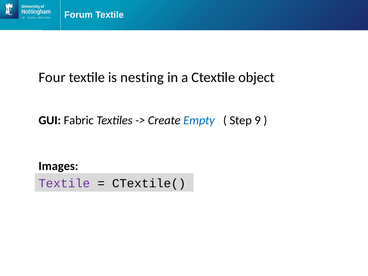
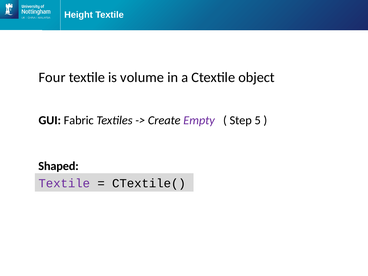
Forum: Forum -> Height
nesting: nesting -> volume
Empty colour: blue -> purple
9: 9 -> 5
Images: Images -> Shaped
